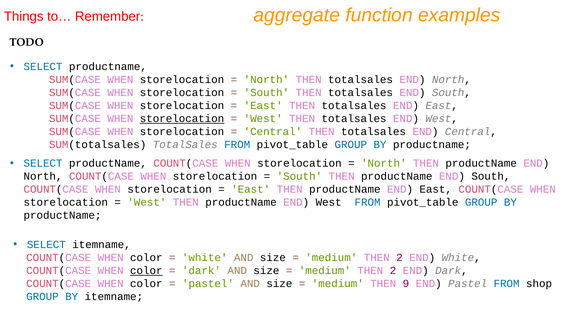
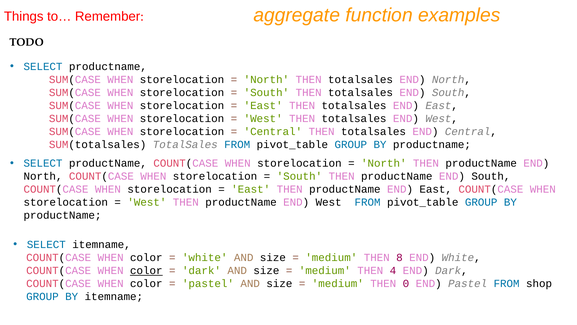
storelocation at (182, 118) underline: present -> none
2 at (399, 257): 2 -> 8
2 at (393, 270): 2 -> 4
9: 9 -> 0
